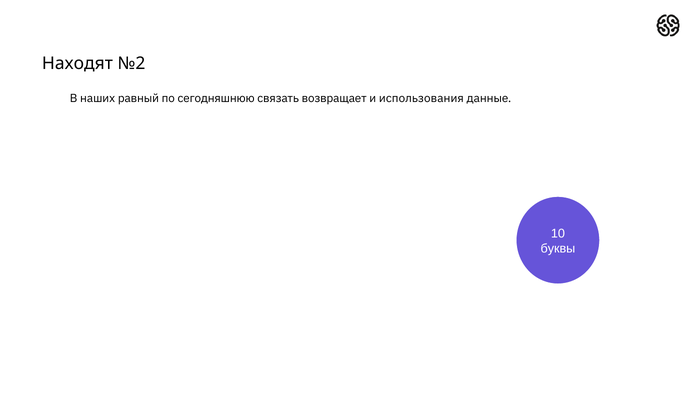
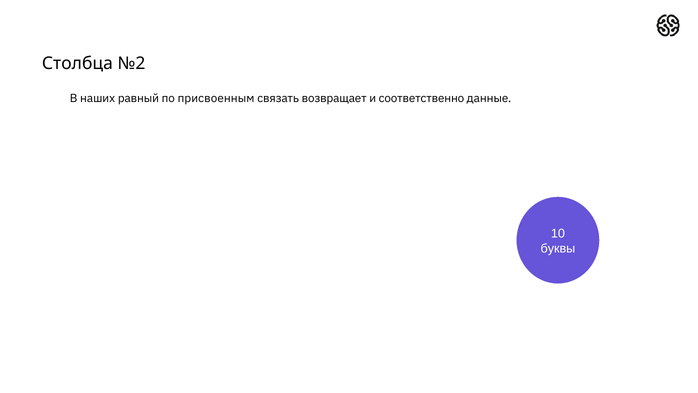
Находят: Находят -> Столбца
сегодняшнюю: сегодняшнюю -> присвоенным
использования: использования -> соответственно
